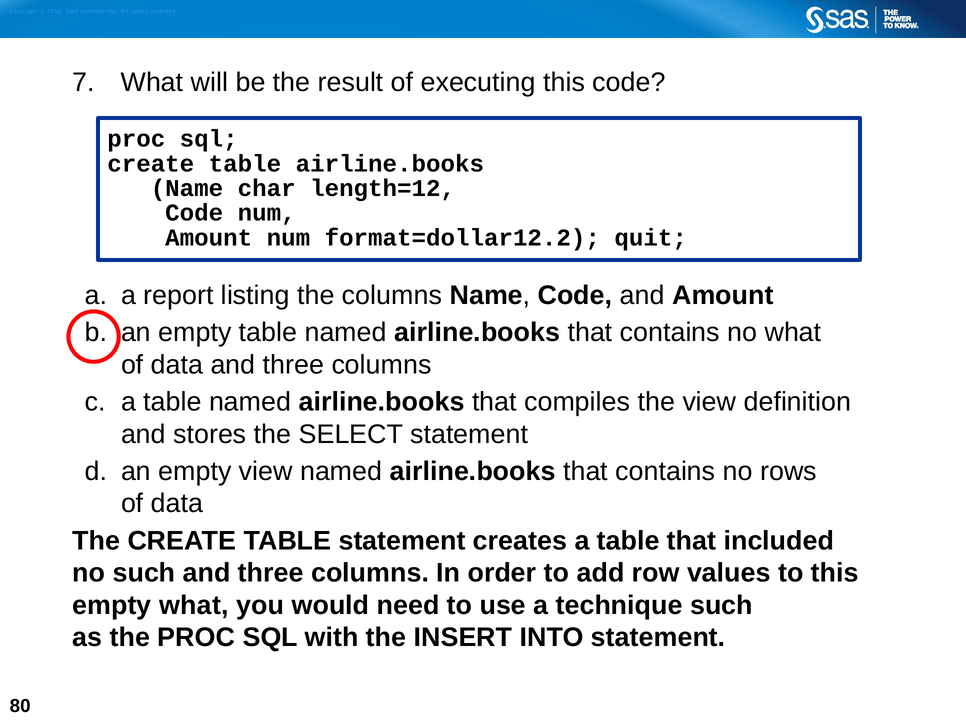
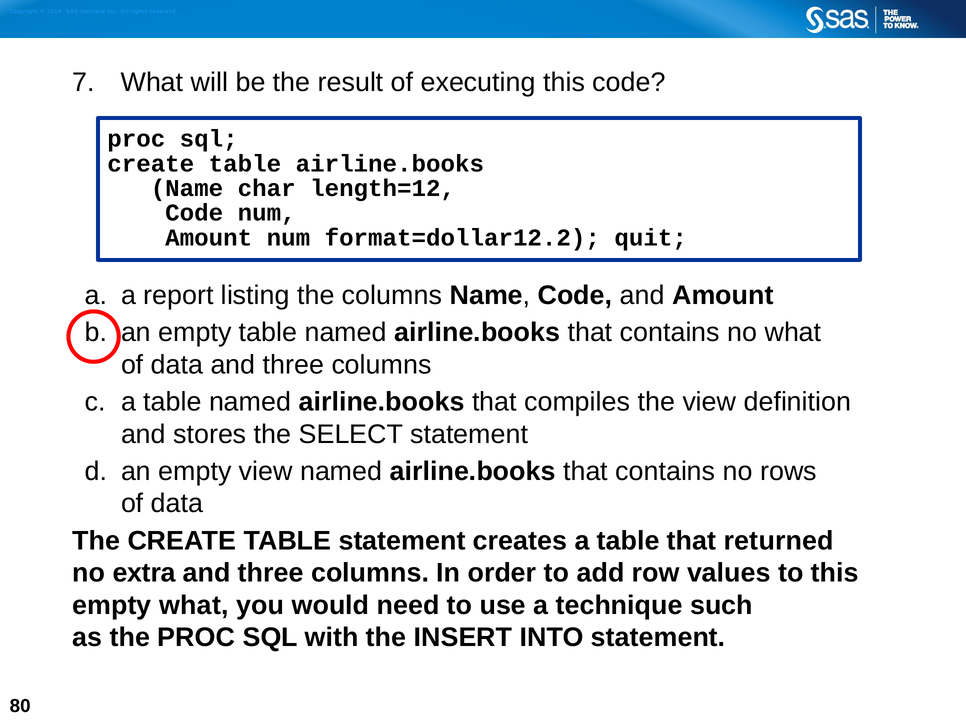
included: included -> returned
no such: such -> extra
